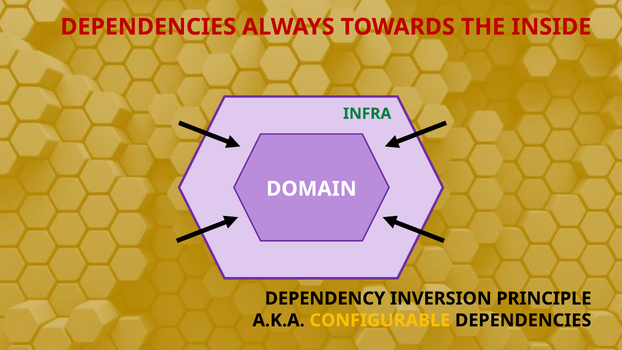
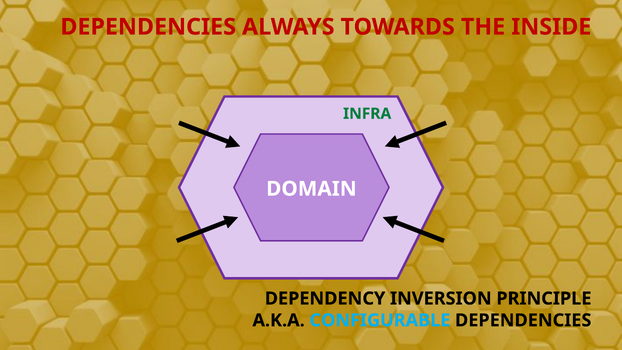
CONFIGURABLE colour: yellow -> light blue
